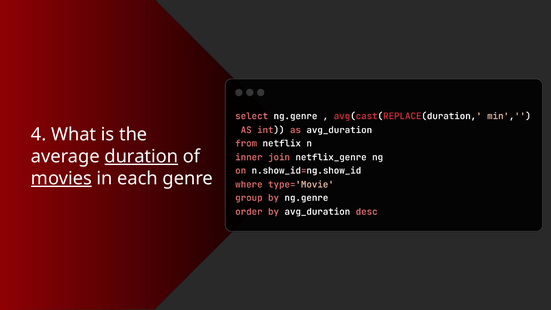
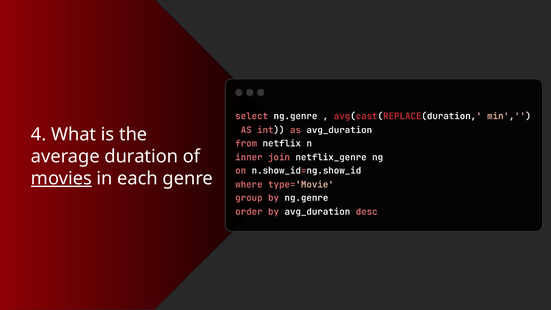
duration underline: present -> none
